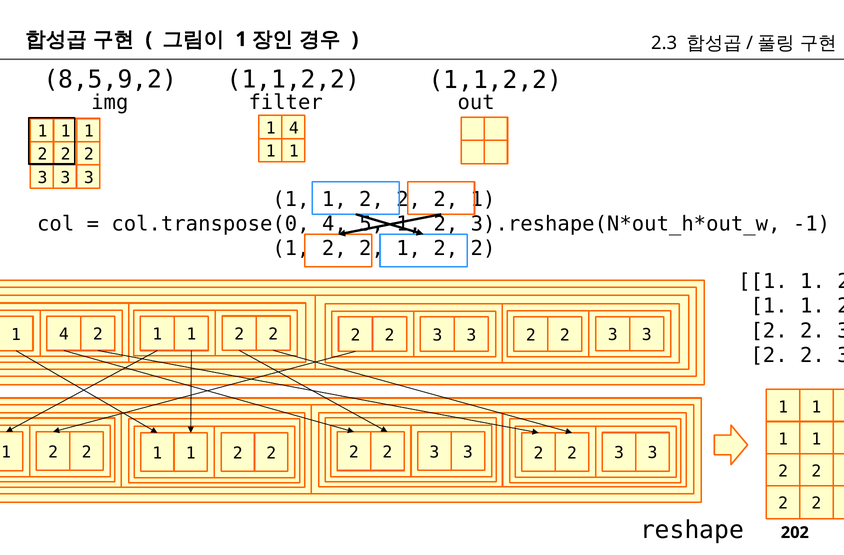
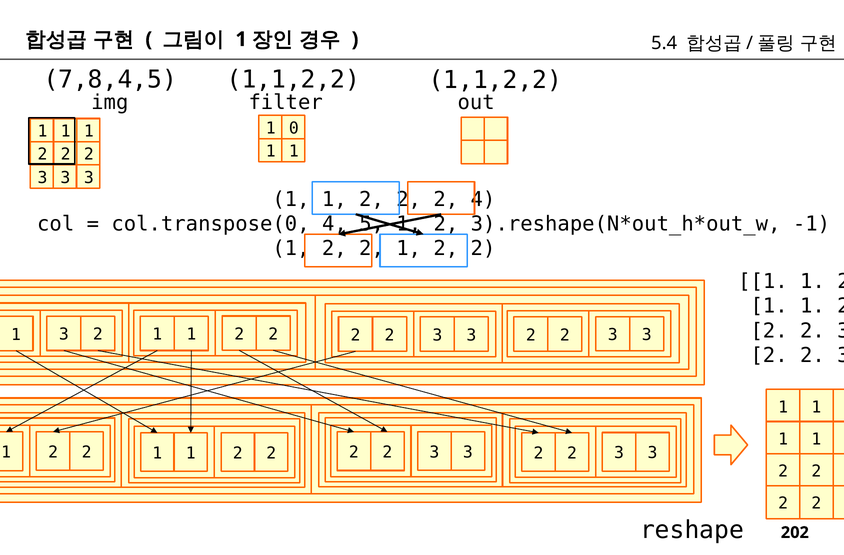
2.3: 2.3 -> 5.4
8,5,9,2: 8,5,9,2 -> 7,8,4,5
4 at (294, 128): 4 -> 0
2 2 2 1: 1 -> 4
4 at (64, 334): 4 -> 3
